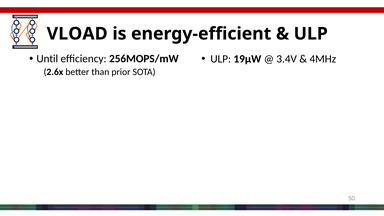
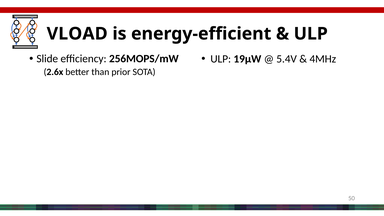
Until: Until -> Slide
3.4V: 3.4V -> 5.4V
